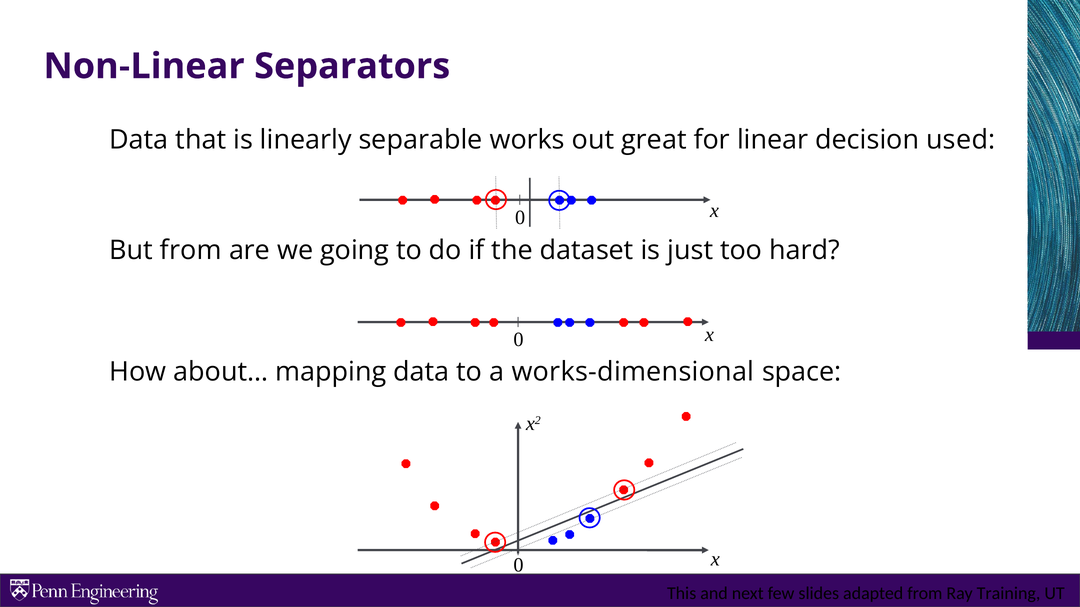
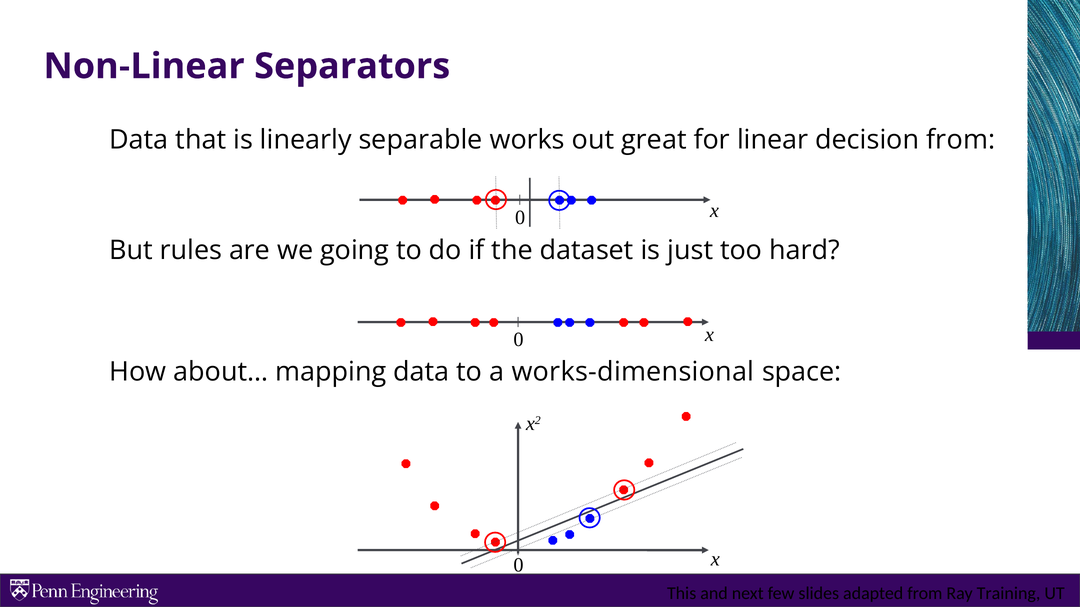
decision used: used -> from
But from: from -> rules
